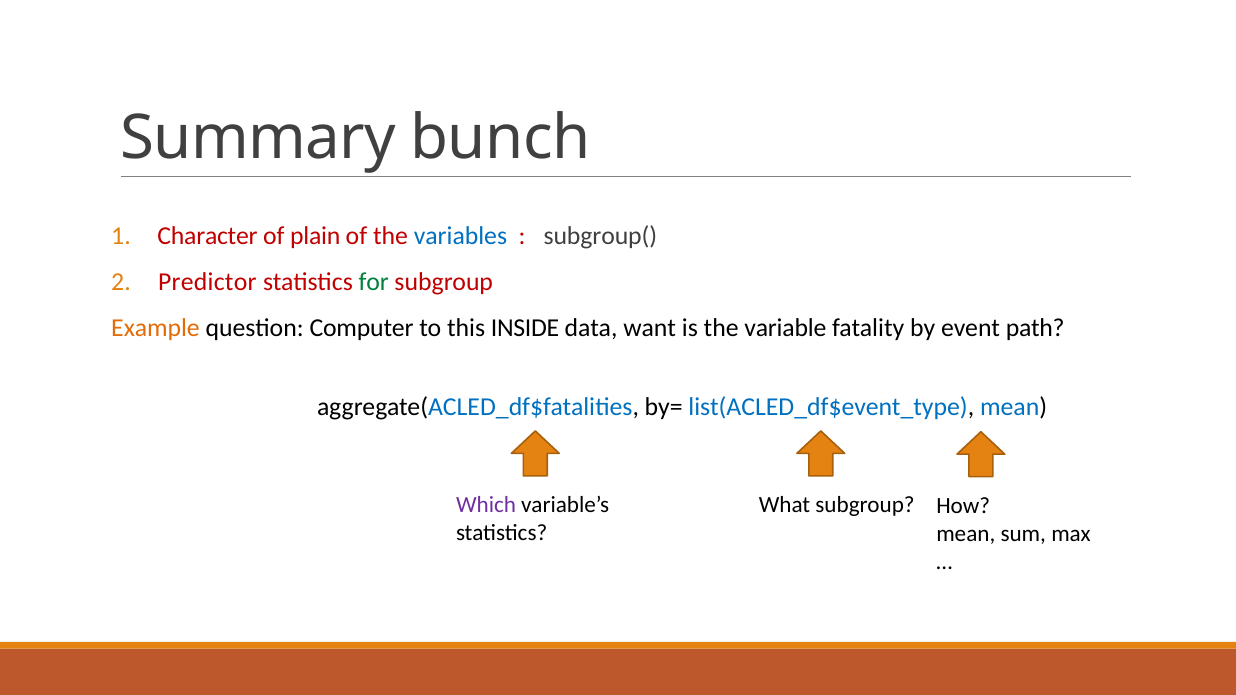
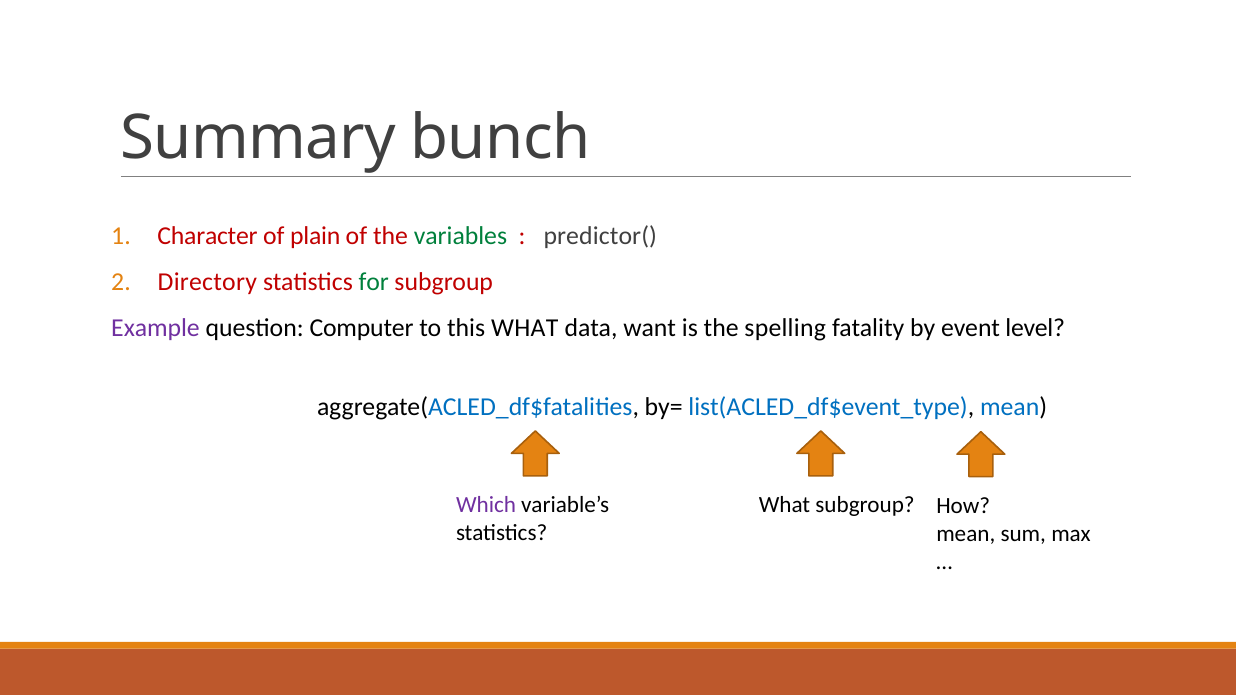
variables colour: blue -> green
subgroup(: subgroup( -> predictor(
Predictor: Predictor -> Directory
Example colour: orange -> purple
this INSIDE: INSIDE -> WHAT
variable: variable -> spelling
path: path -> level
